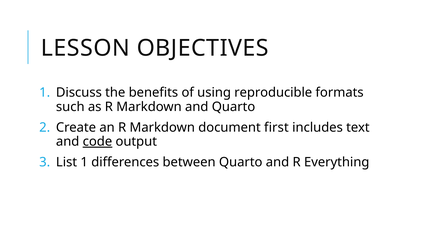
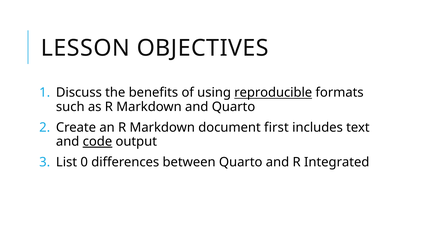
reproducible underline: none -> present
List 1: 1 -> 0
Everything: Everything -> Integrated
